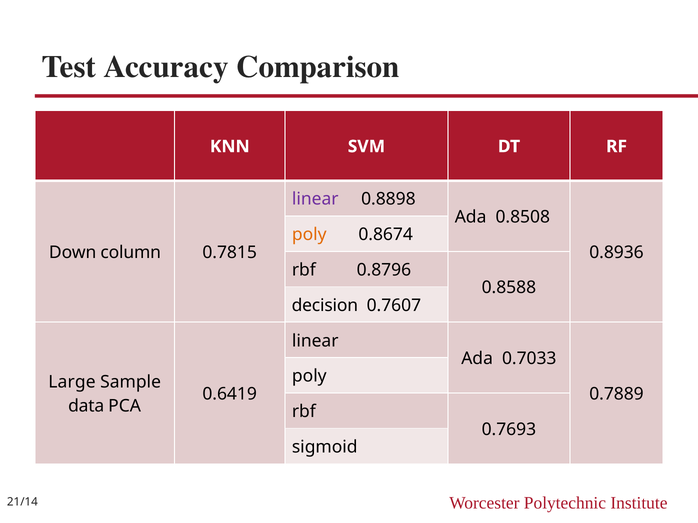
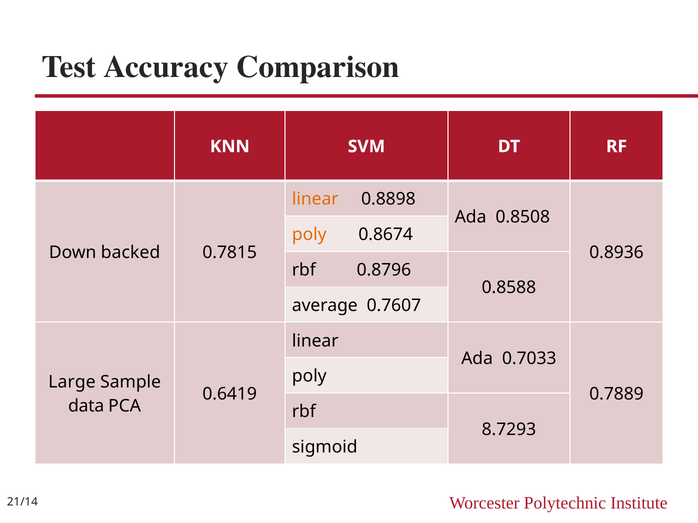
linear at (315, 199) colour: purple -> orange
column: column -> backed
decision: decision -> average
0.7693: 0.7693 -> 8.7293
